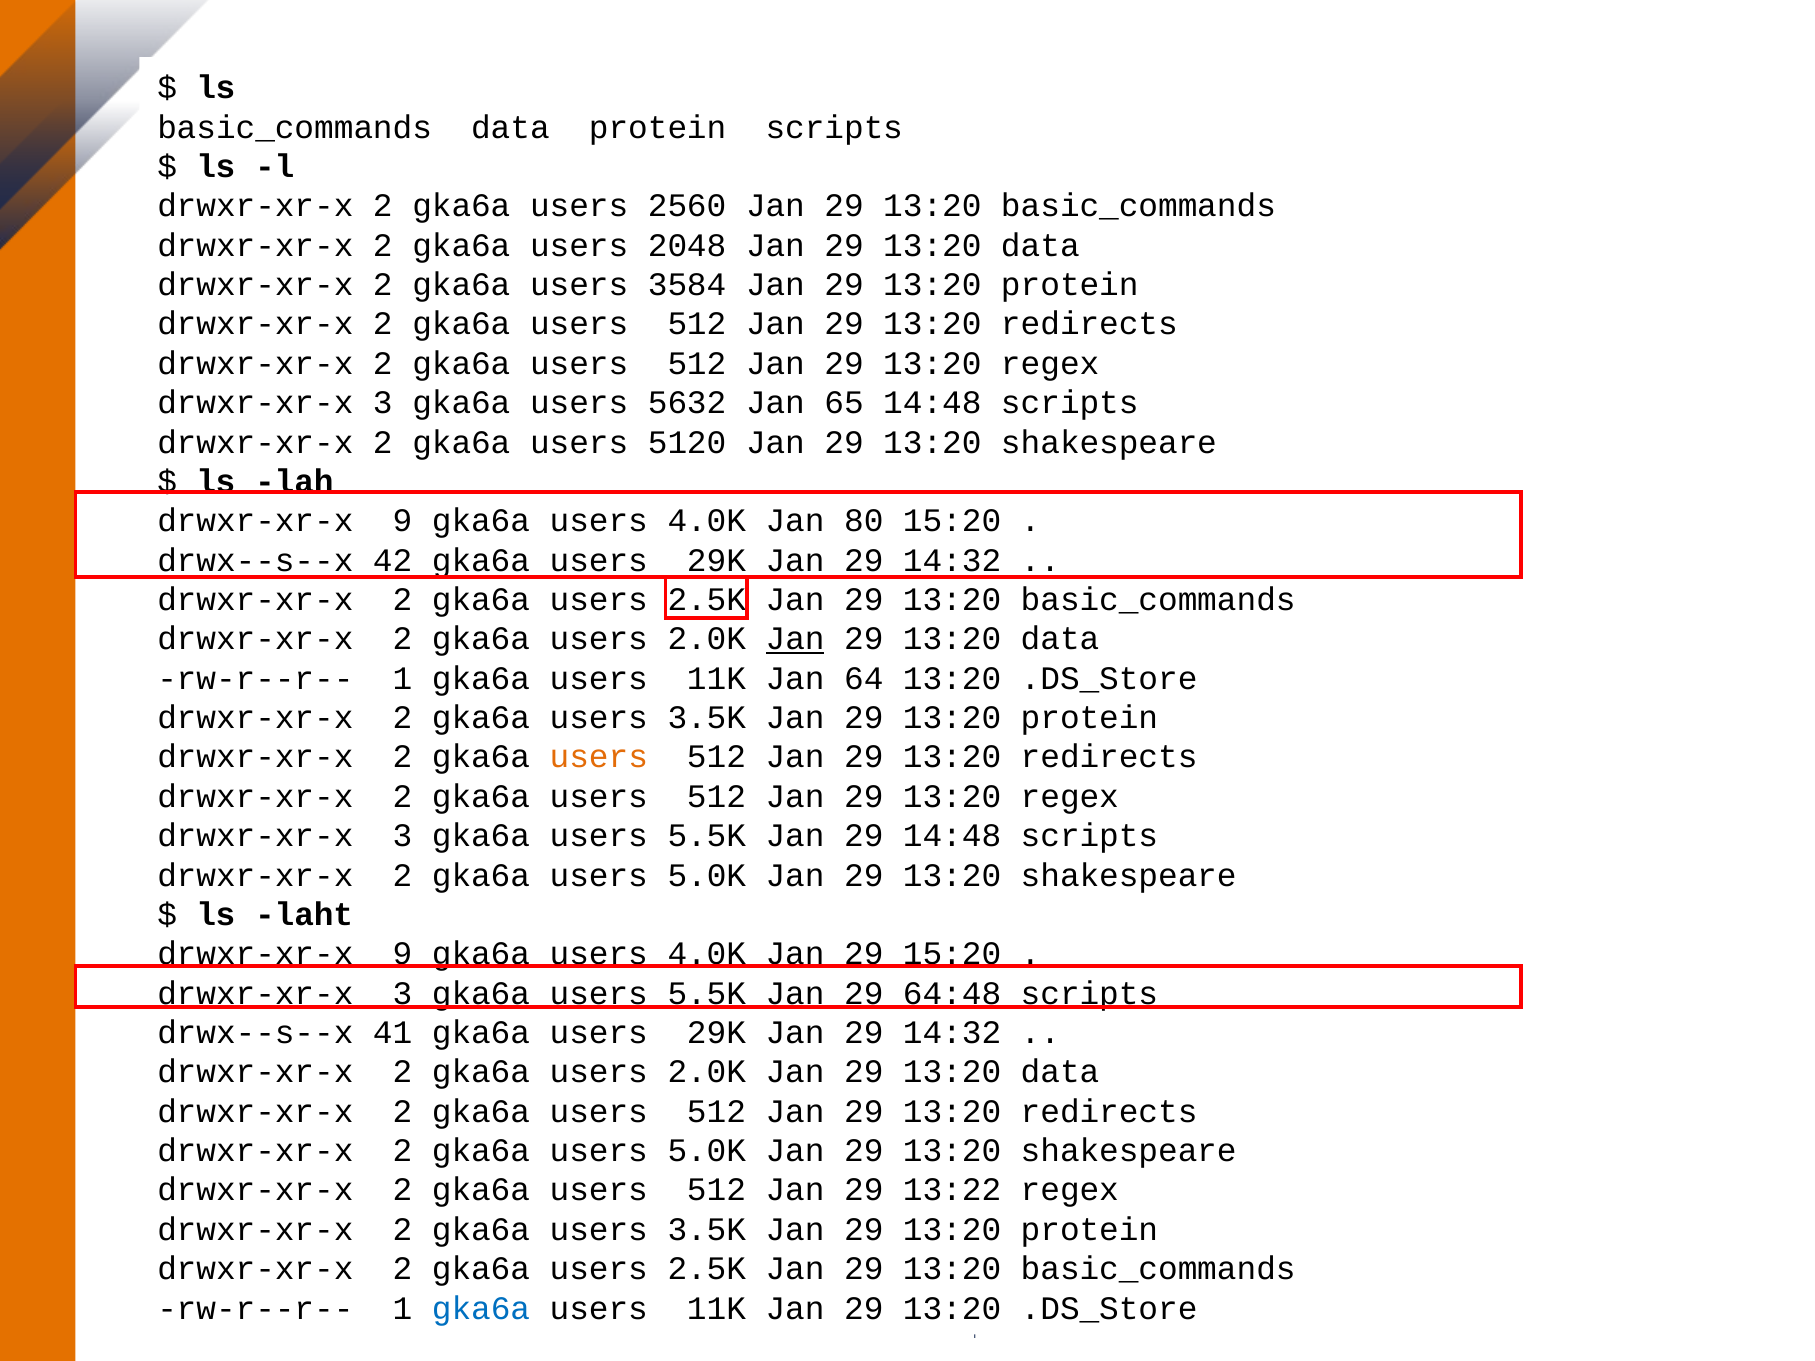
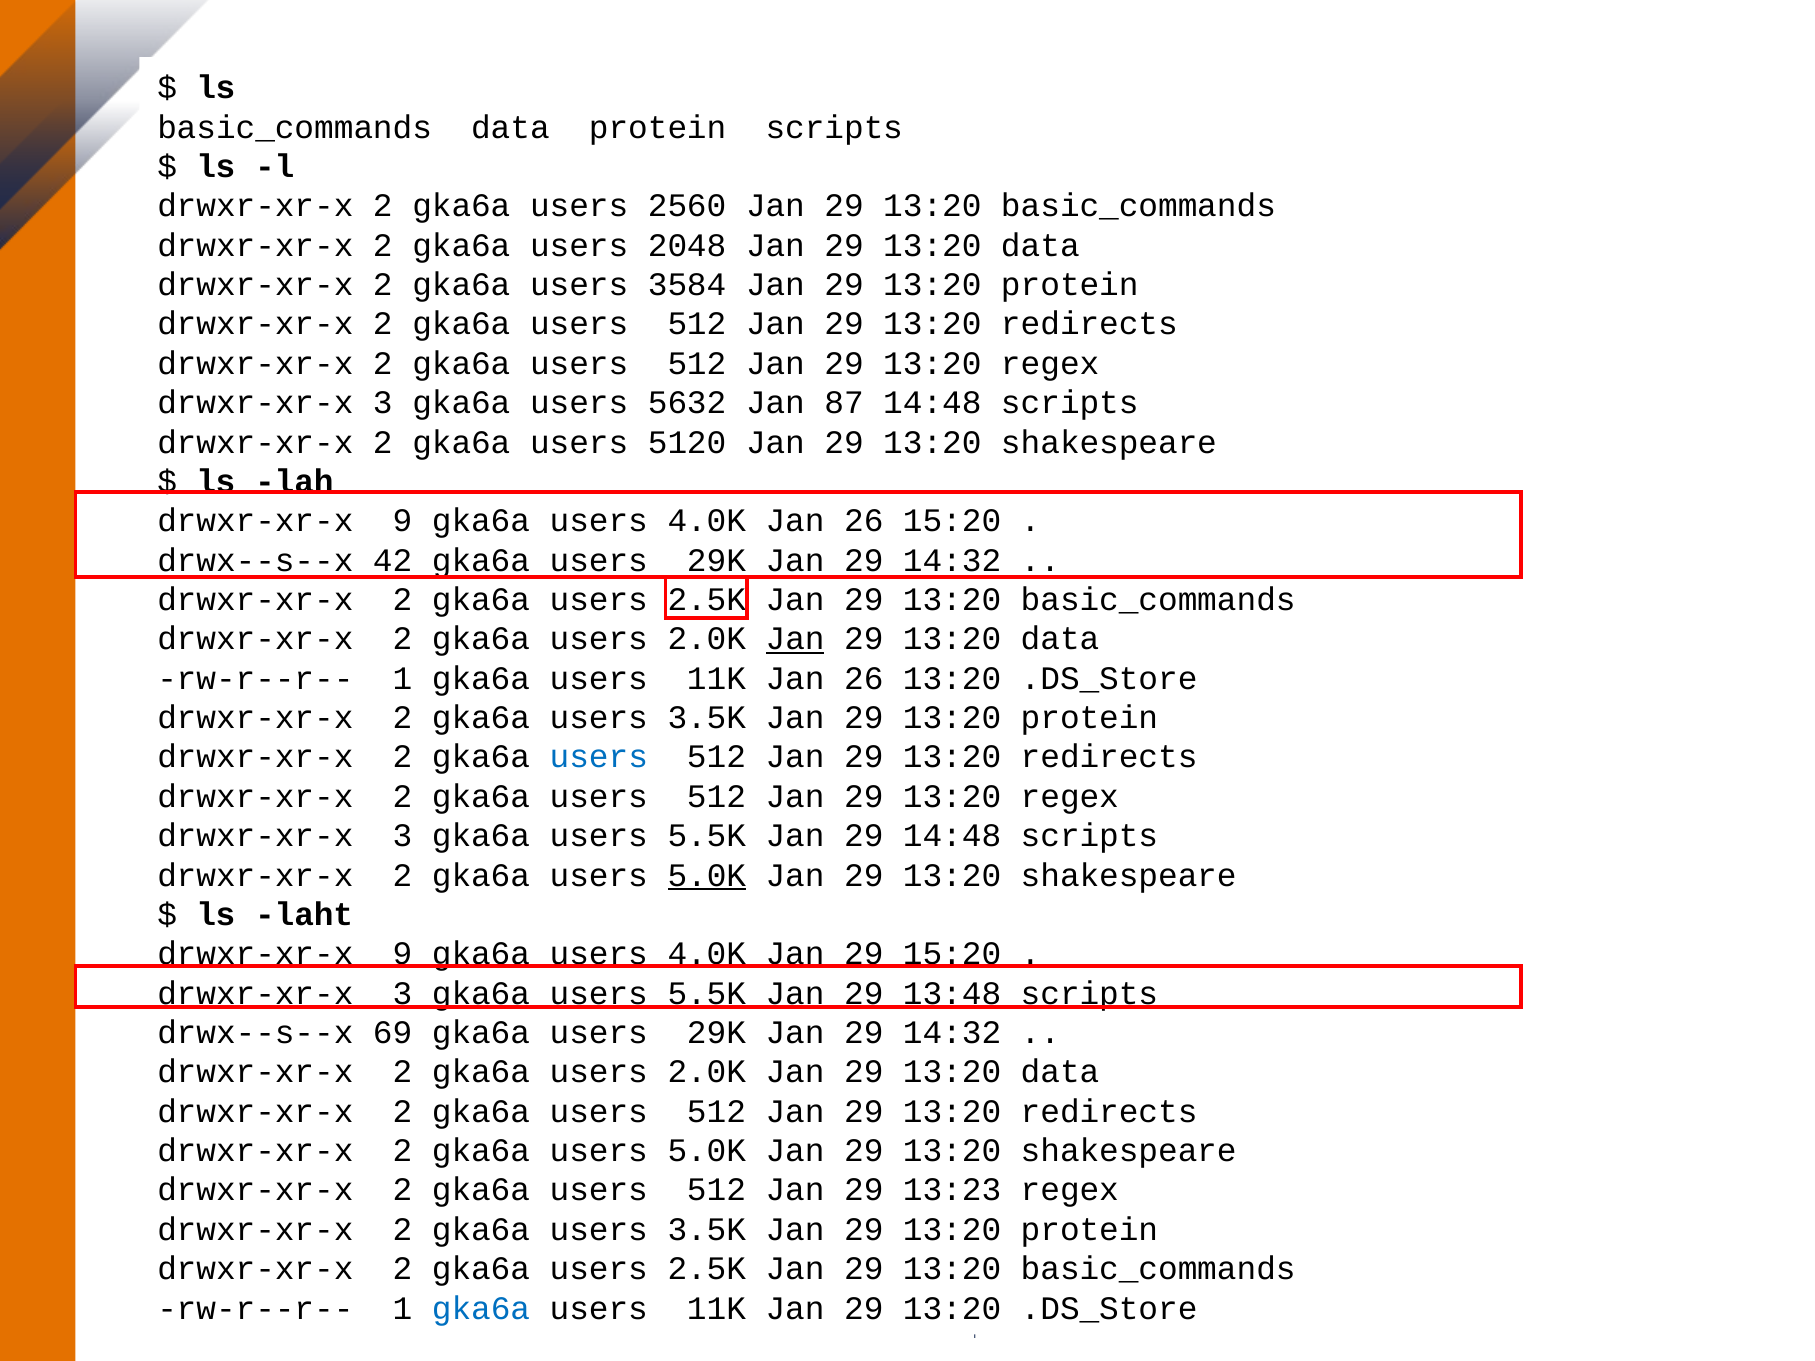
65: 65 -> 87
4.0K Jan 80: 80 -> 26
11K Jan 64: 64 -> 26
users at (599, 757) colour: orange -> blue
5.0K at (707, 875) underline: none -> present
64:48: 64:48 -> 13:48
41: 41 -> 69
13:22: 13:22 -> 13:23
